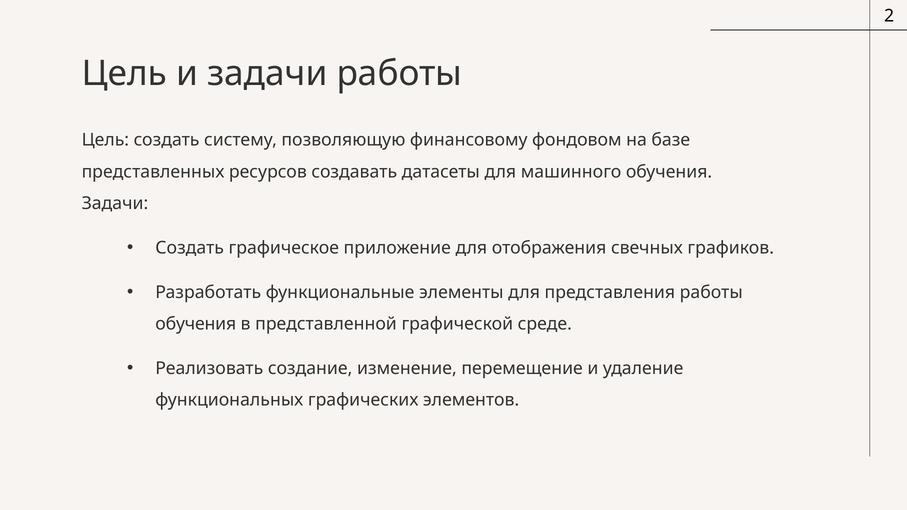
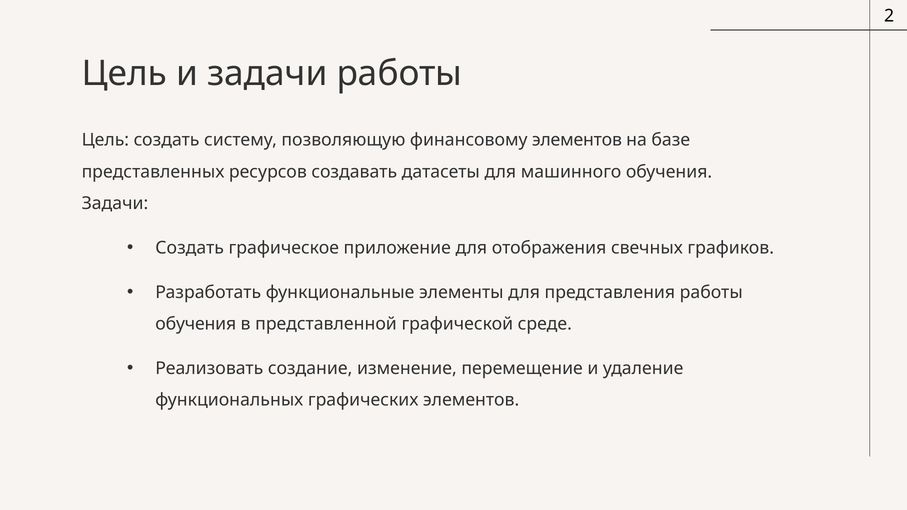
финансовому фондовом: фондовом -> элементов
